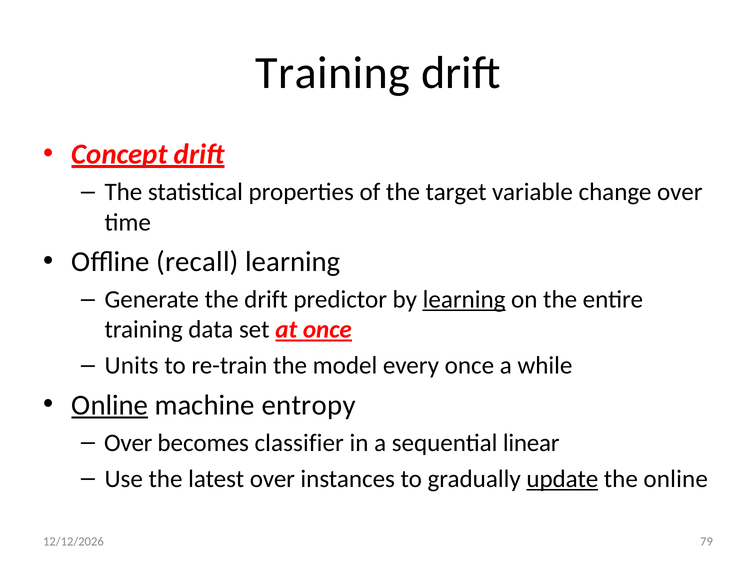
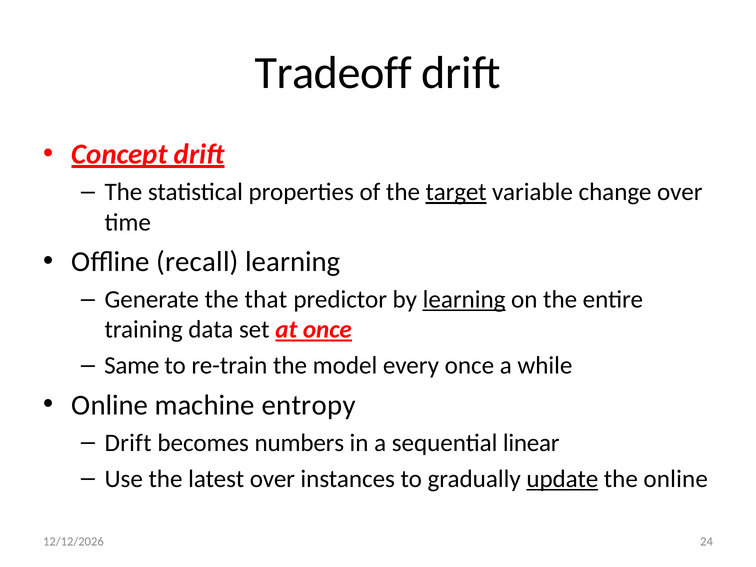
Training at (333, 73): Training -> Tradeoff
target underline: none -> present
the drift: drift -> that
Units: Units -> Same
Online at (110, 405) underline: present -> none
Over at (128, 443): Over -> Drift
classifier: classifier -> numbers
79: 79 -> 24
